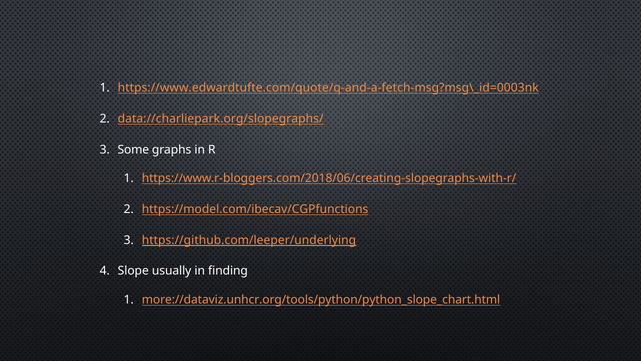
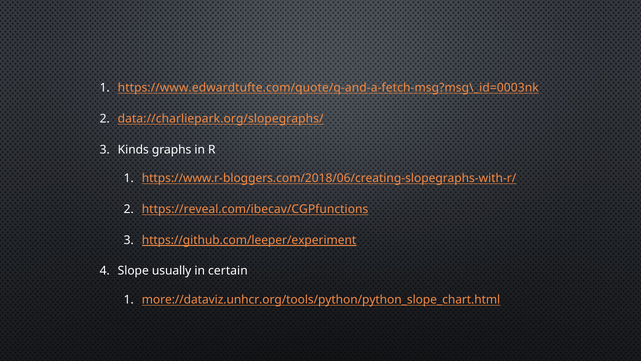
Some: Some -> Kinds
https://model.com/ibecav/CGPfunctions: https://model.com/ibecav/CGPfunctions -> https://reveal.com/ibecav/CGPfunctions
https://github.com/leeper/underlying: https://github.com/leeper/underlying -> https://github.com/leeper/experiment
finding: finding -> certain
